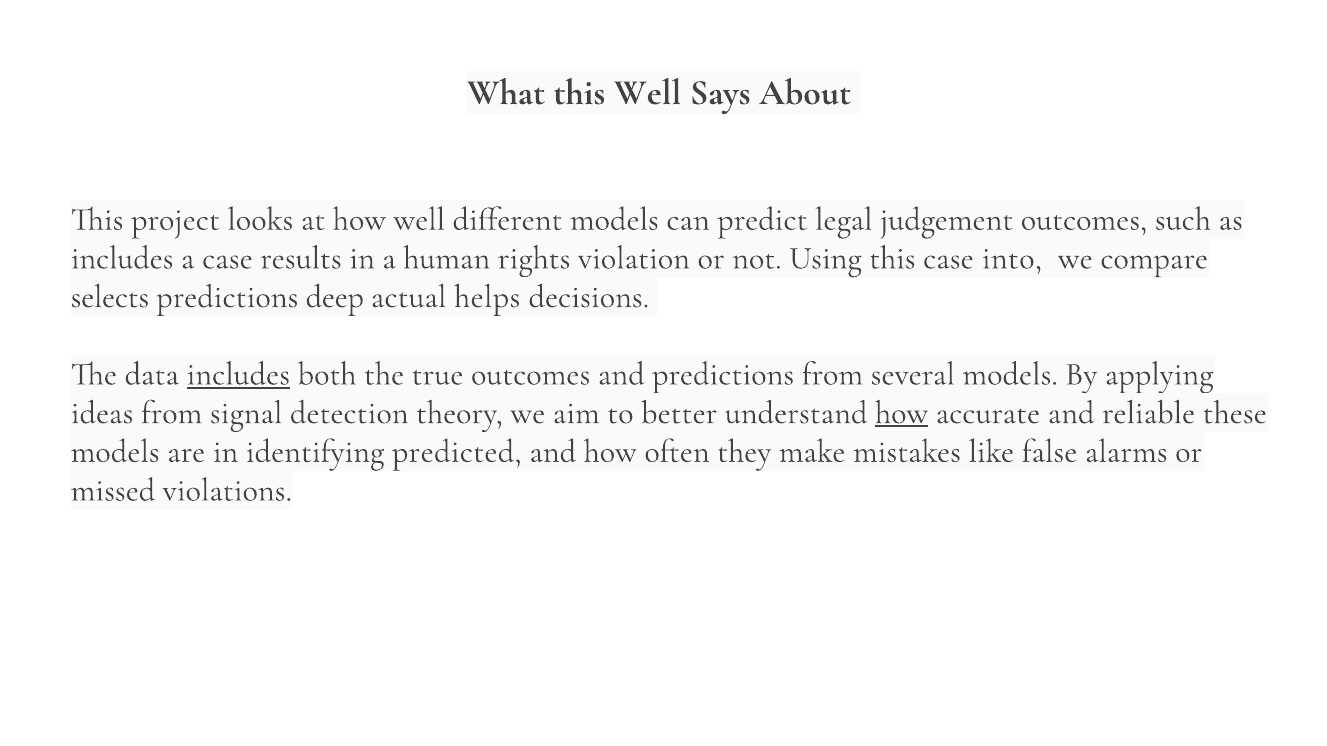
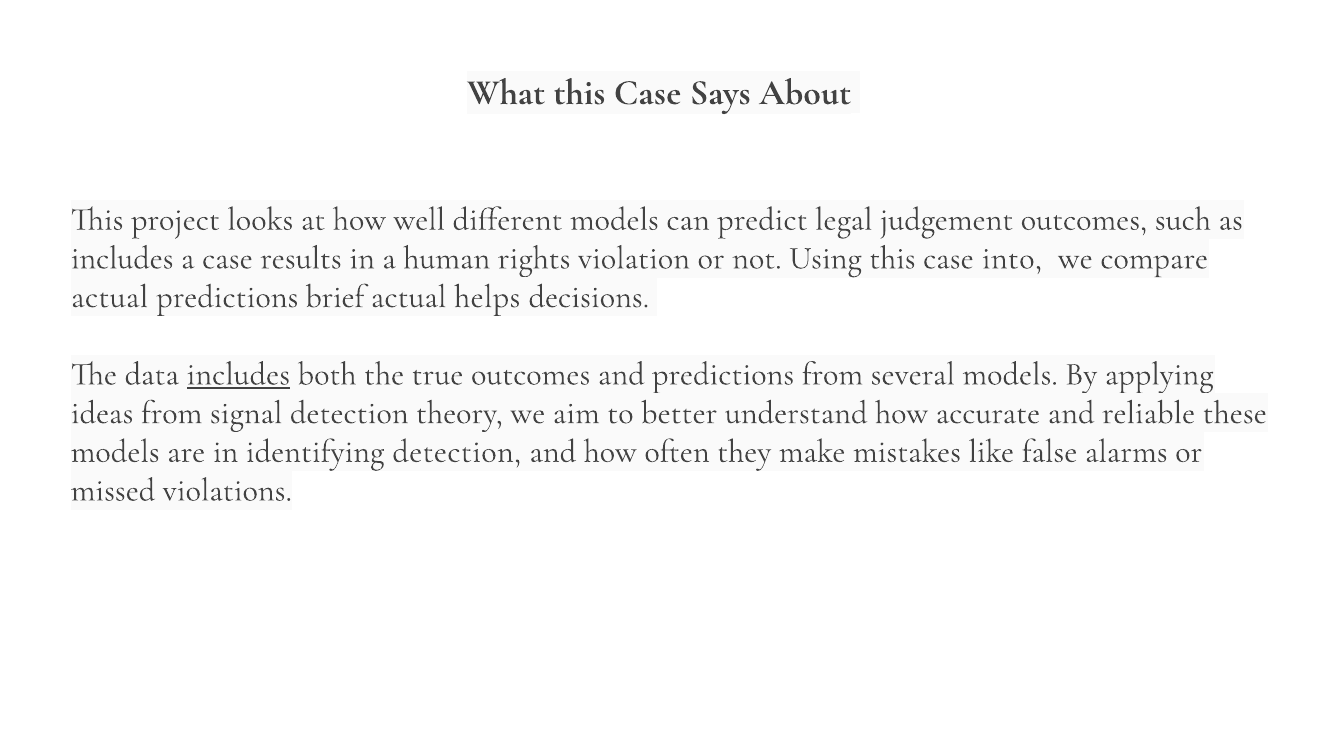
What this Well: Well -> Case
selects at (110, 297): selects -> actual
deep: deep -> brief
how at (902, 413) underline: present -> none
identifying predicted: predicted -> detection
